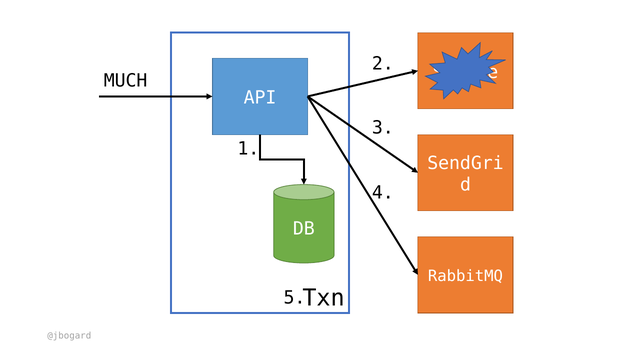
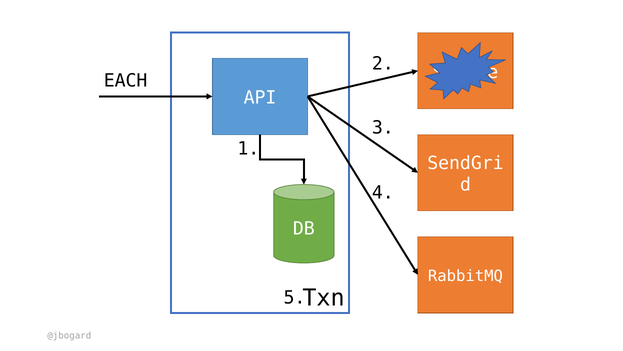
MUCH: MUCH -> EACH
